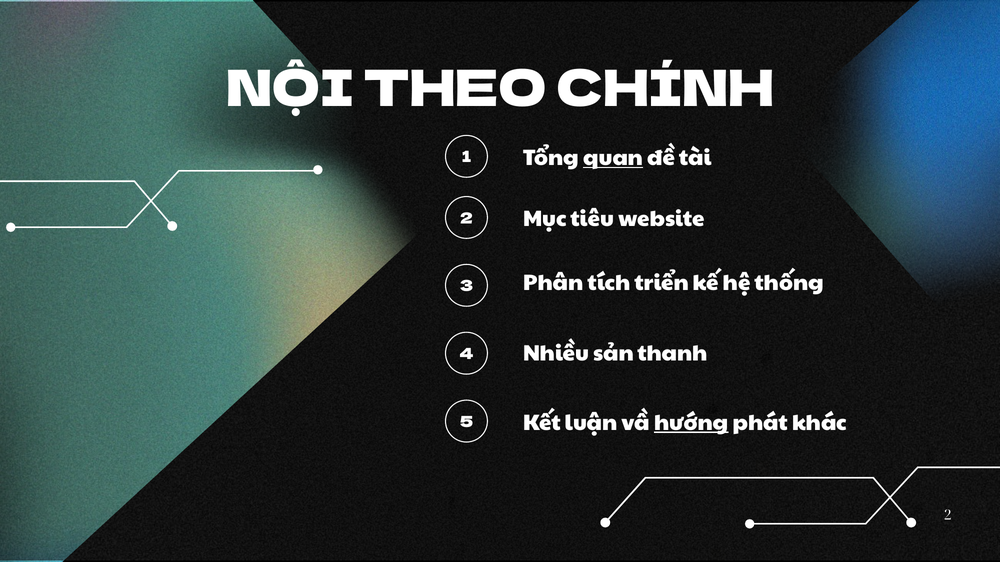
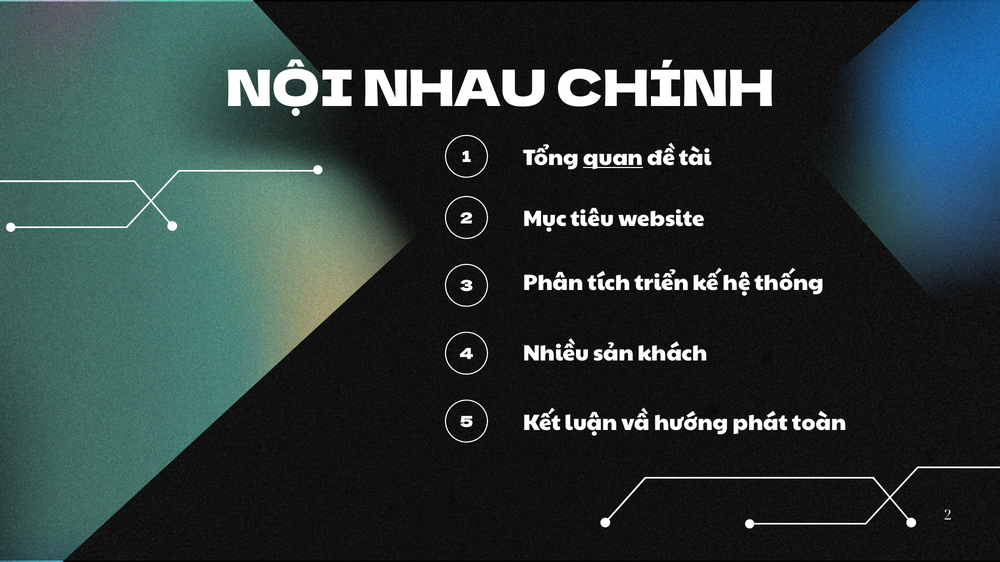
THEO: THEO -> NHAU
thanh: thanh -> khách
hướng underline: present -> none
khác: khác -> toàn
